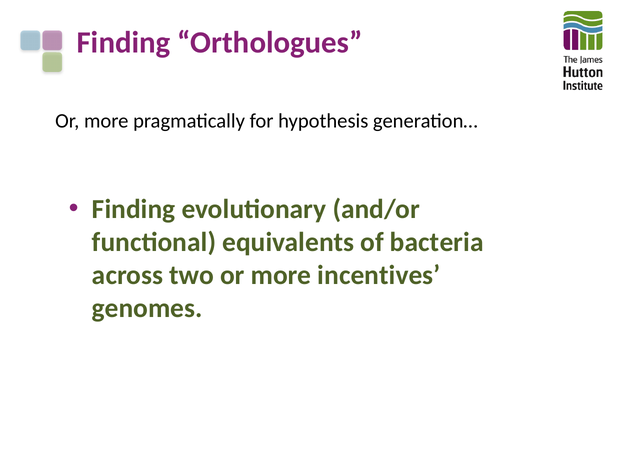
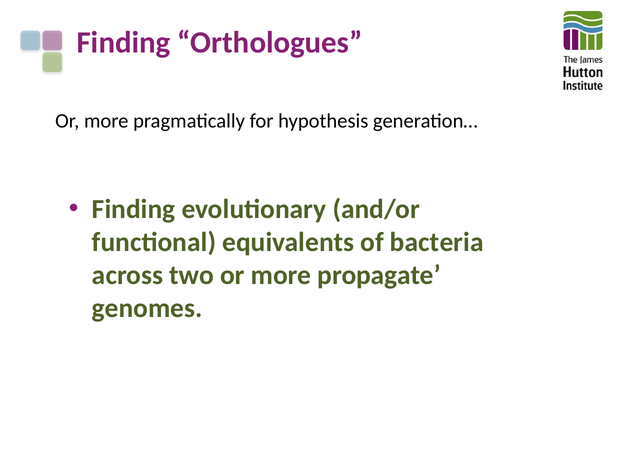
incentives: incentives -> propagate
